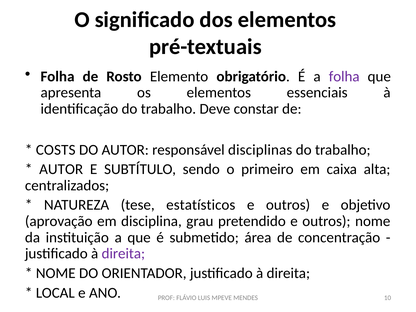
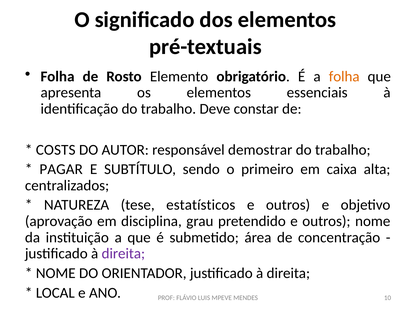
folha at (344, 76) colour: purple -> orange
disciplinas: disciplinas -> demostrar
AUTOR at (61, 169): AUTOR -> PAGAR
